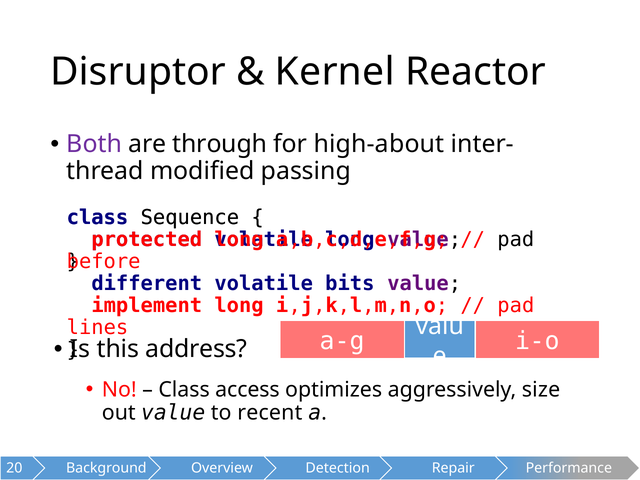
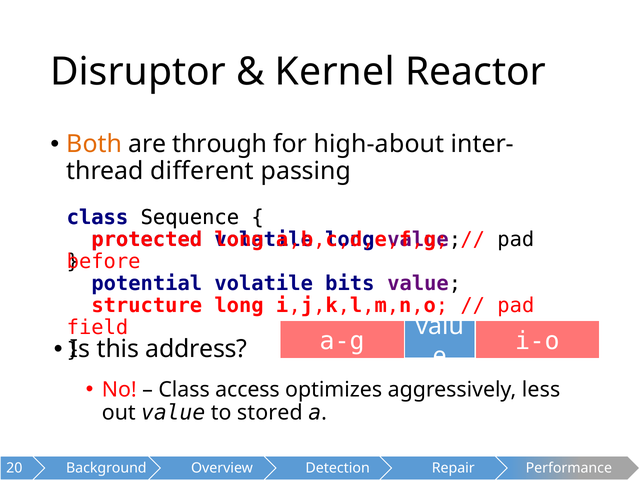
Both colour: purple -> orange
modified: modified -> different
different: different -> potential
implement: implement -> structure
lines: lines -> field
size: size -> less
recent: recent -> stored
